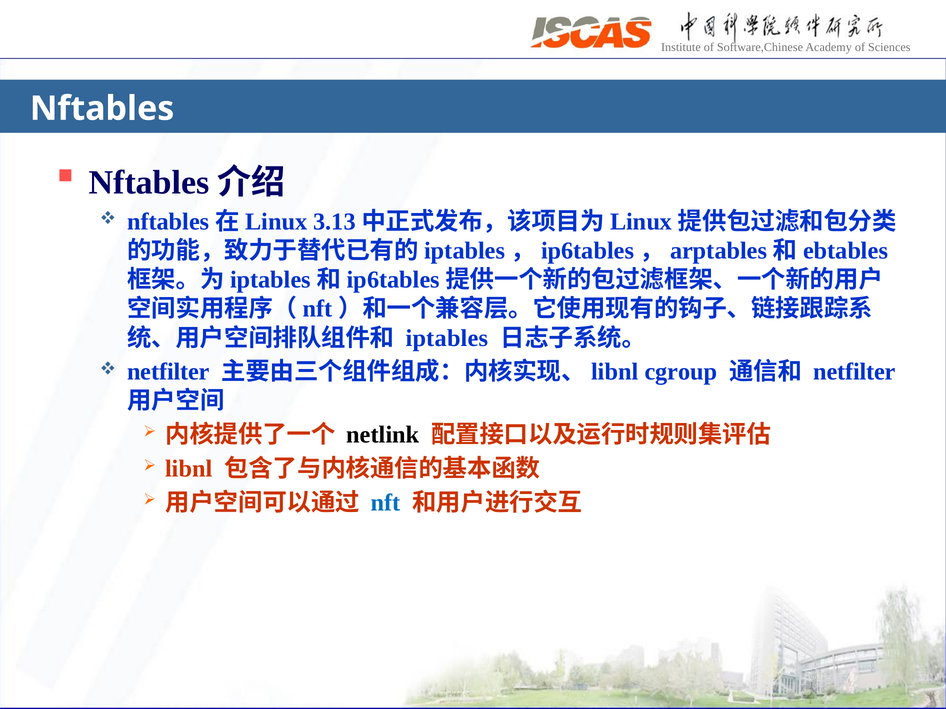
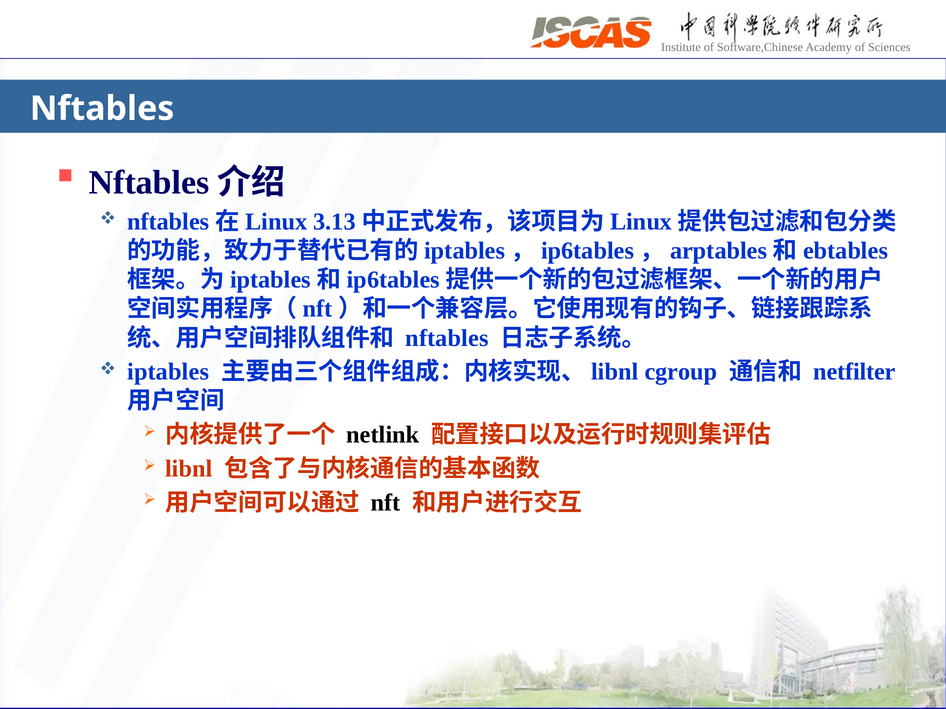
iptables at (447, 338): iptables -> nftables
netfilter at (168, 372): netfilter -> iptables
nft colour: blue -> black
